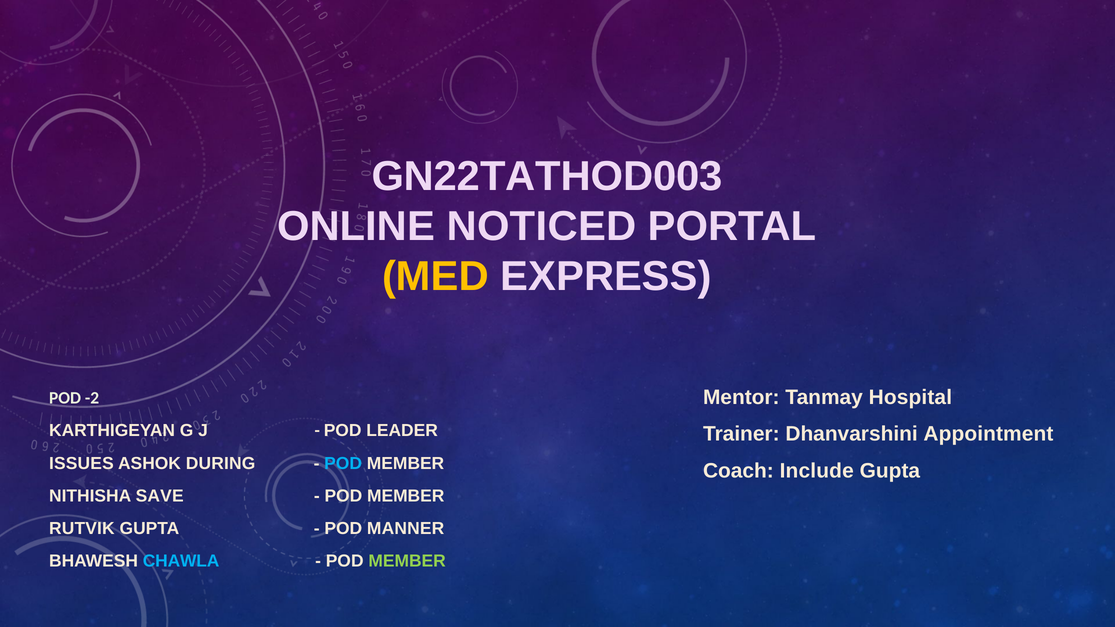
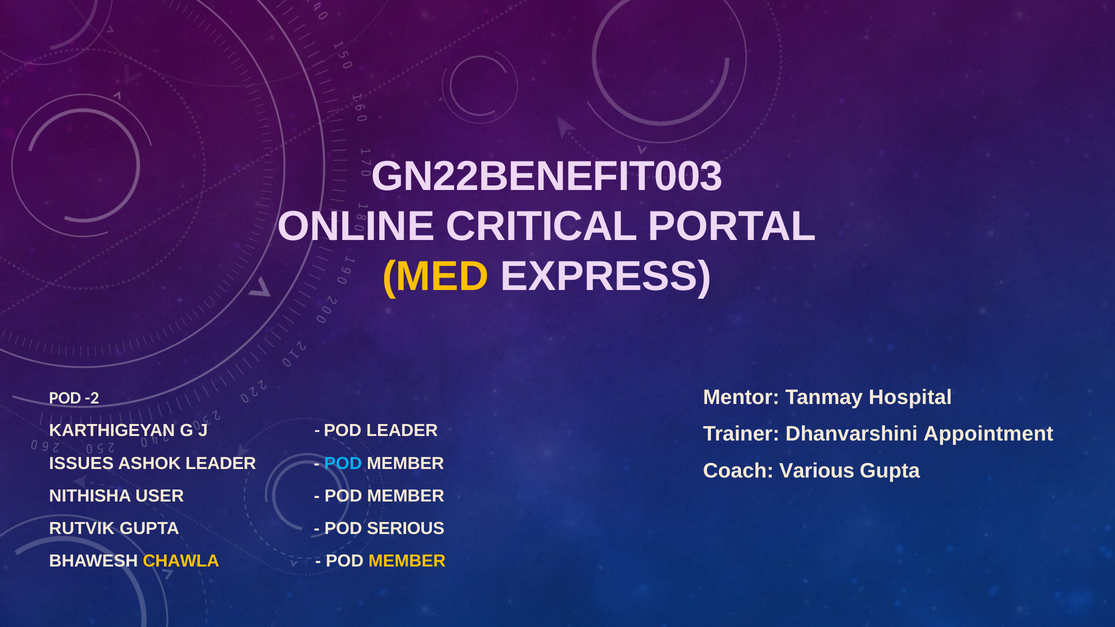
GN22TATHOD003: GN22TATHOD003 -> GN22BENEFIT003
NOTICED: NOTICED -> CRITICAL
ASHOK DURING: DURING -> LEADER
Include: Include -> Various
SAVE: SAVE -> USER
MANNER: MANNER -> SERIOUS
CHAWLA colour: light blue -> yellow
MEMBER at (407, 561) colour: light green -> yellow
